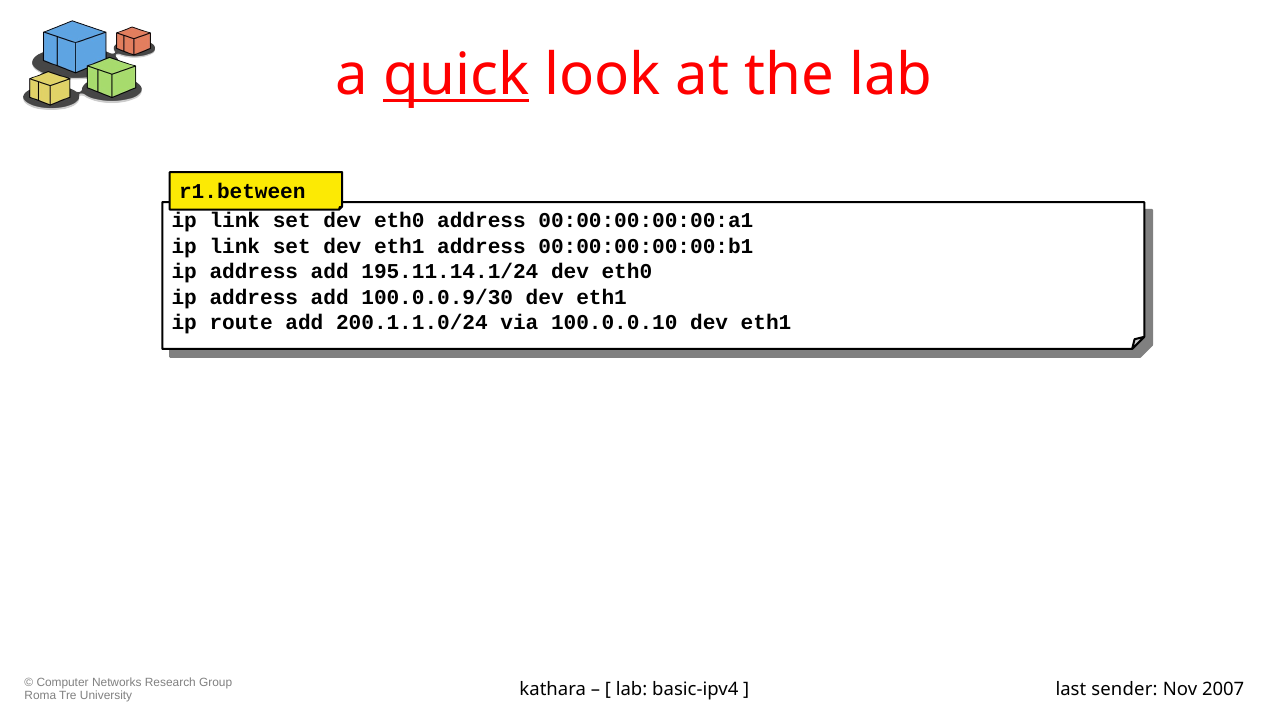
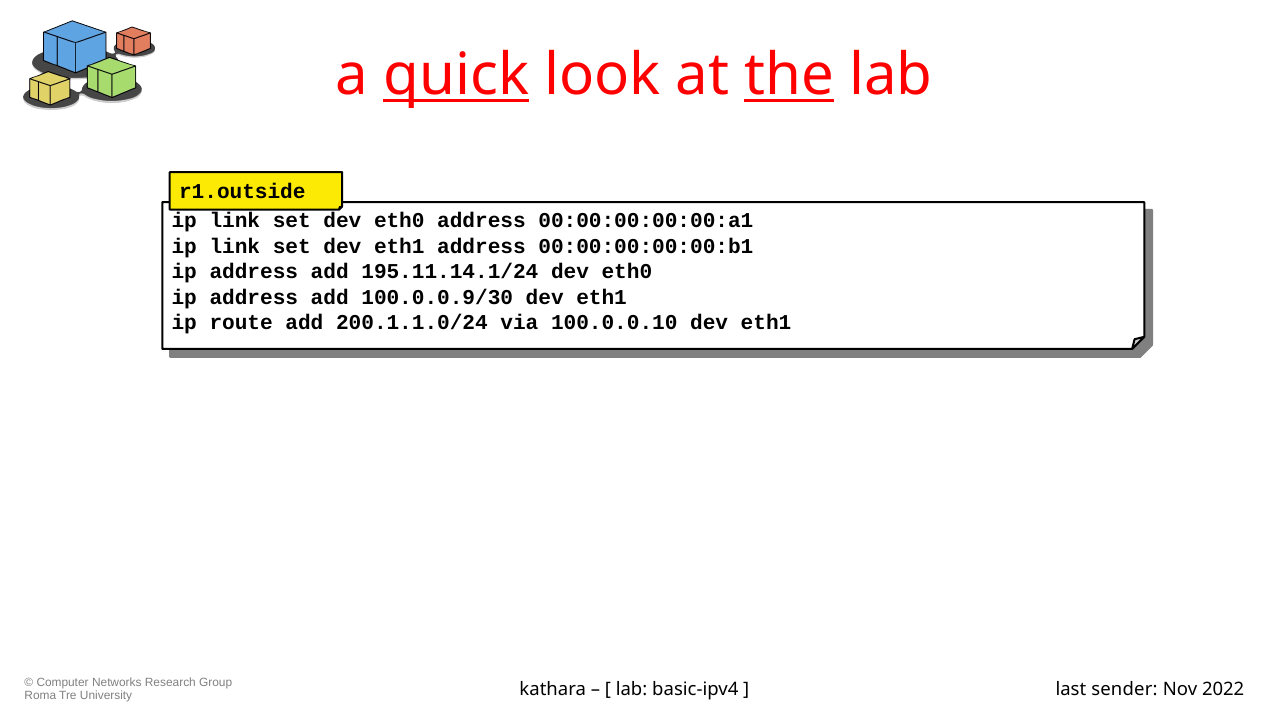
the underline: none -> present
r1.between: r1.between -> r1.outside
2007: 2007 -> 2022
